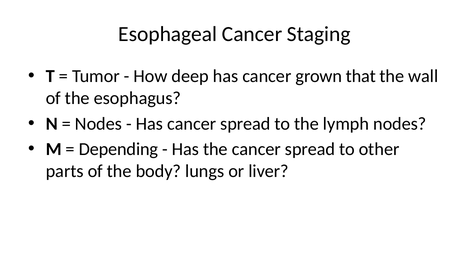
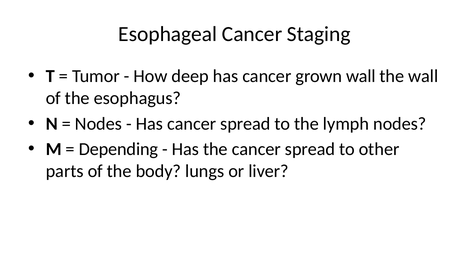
grown that: that -> wall
